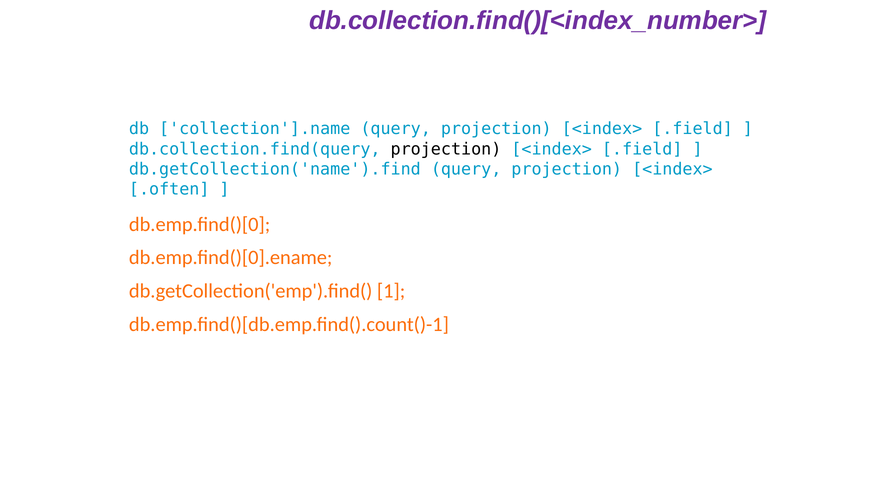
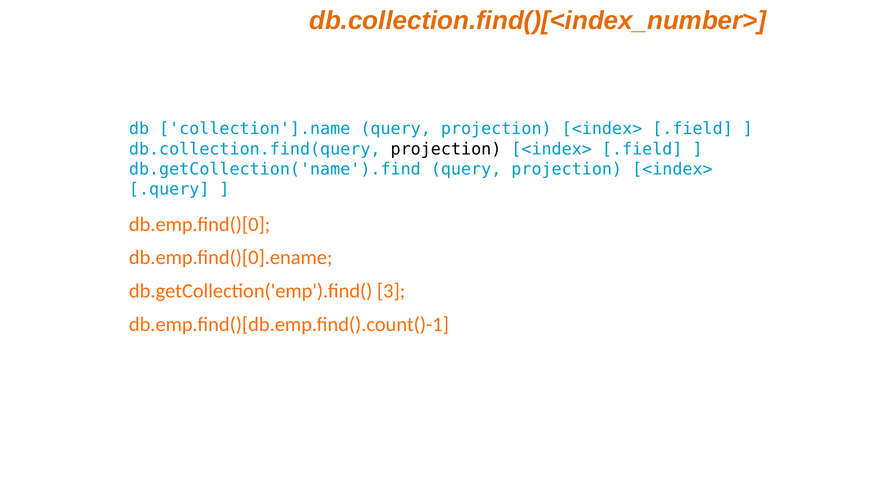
db.collection.find()[<index_number> colour: purple -> orange
.often: .often -> .query
1: 1 -> 3
